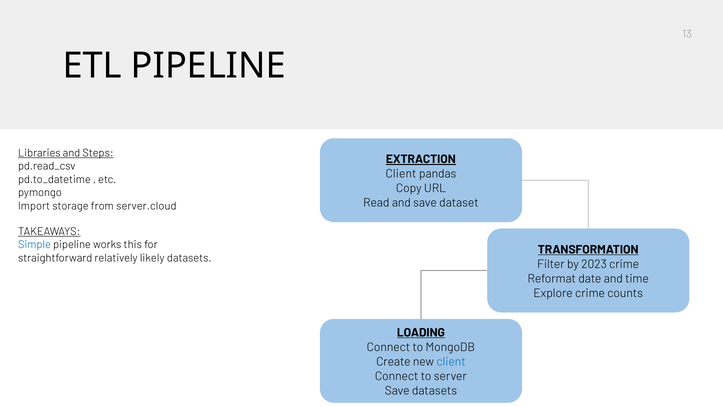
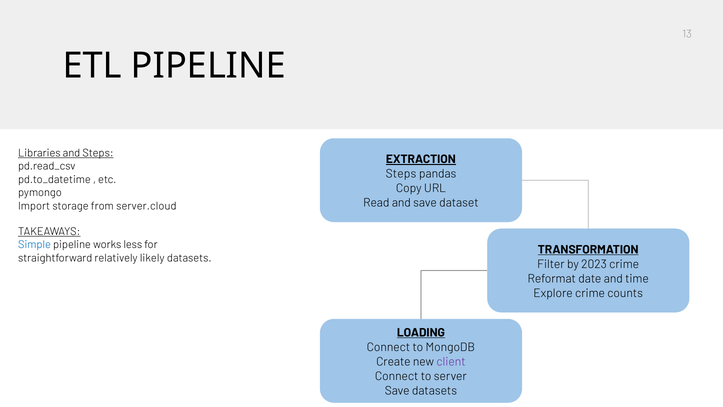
Client at (401, 174): Client -> Steps
this: this -> less
client at (451, 361) colour: blue -> purple
